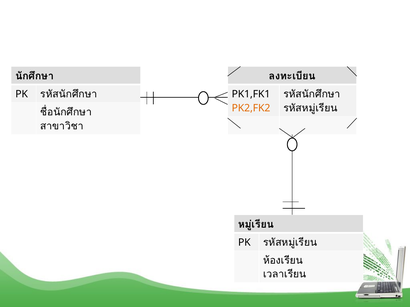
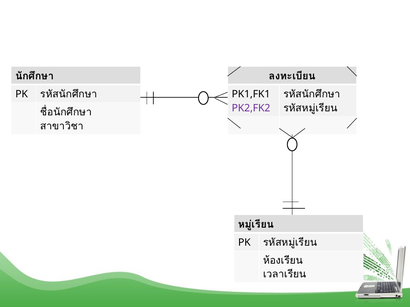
PK2,FK2 colour: orange -> purple
